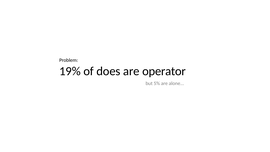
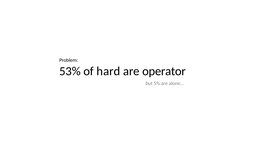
19%: 19% -> 53%
does: does -> hard
